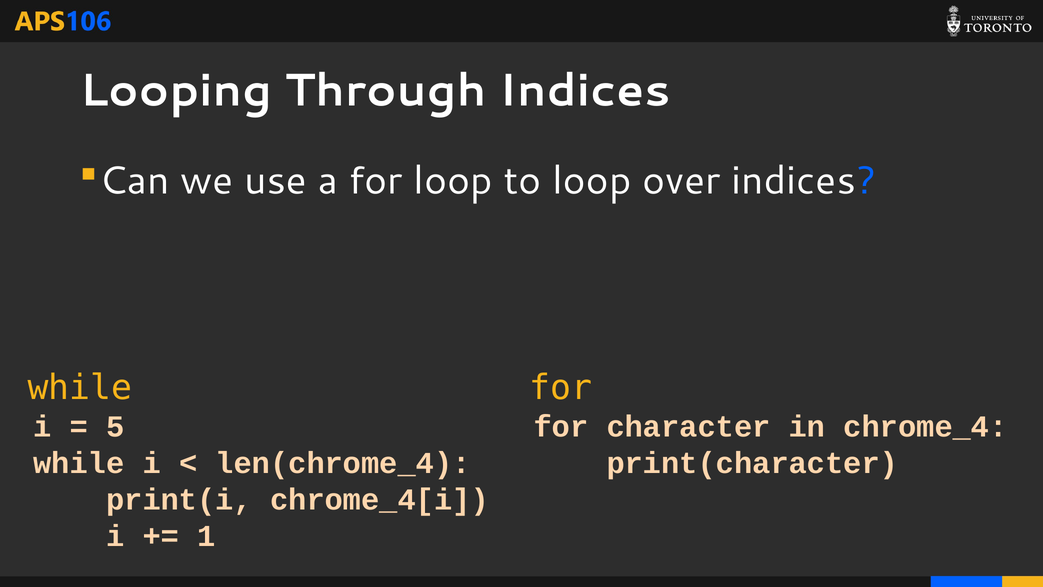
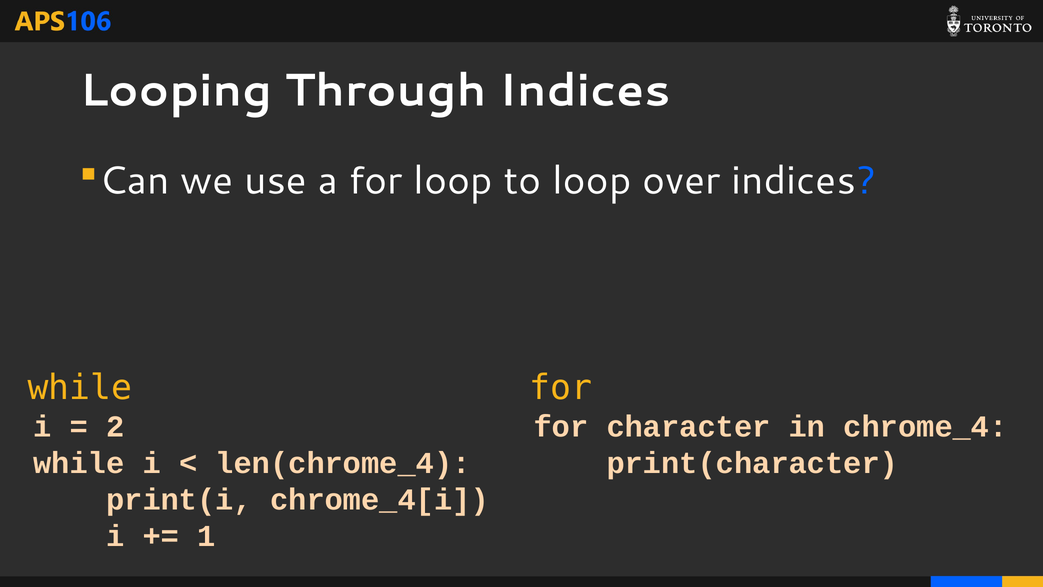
5: 5 -> 2
